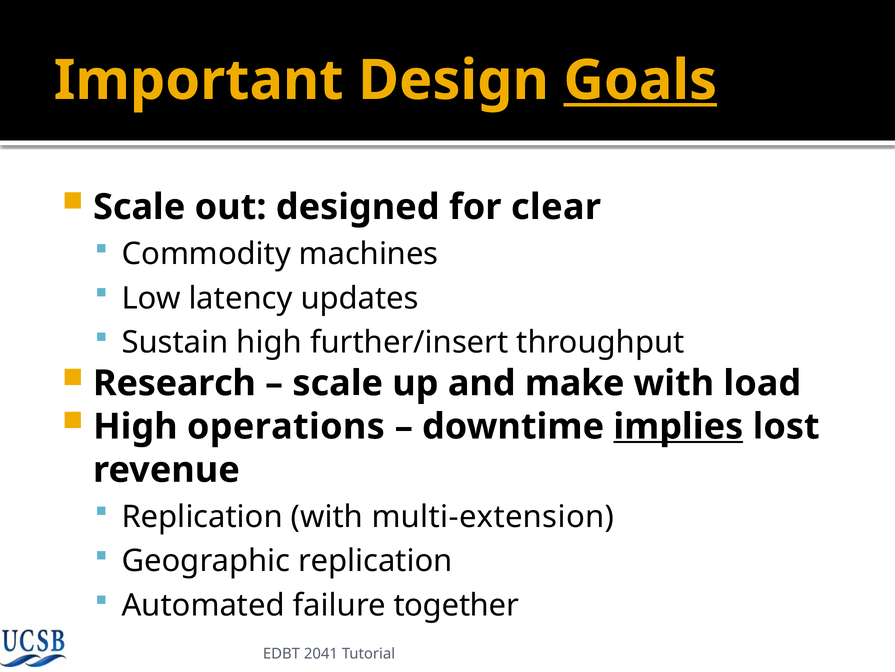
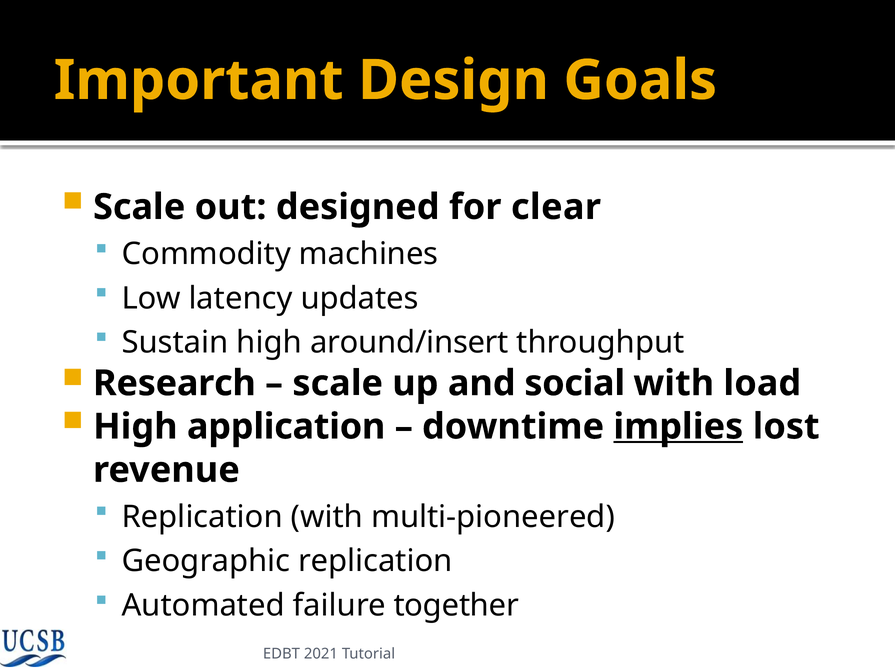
Goals underline: present -> none
further/insert: further/insert -> around/insert
make: make -> social
operations: operations -> application
multi-extension: multi-extension -> multi-pioneered
2041: 2041 -> 2021
